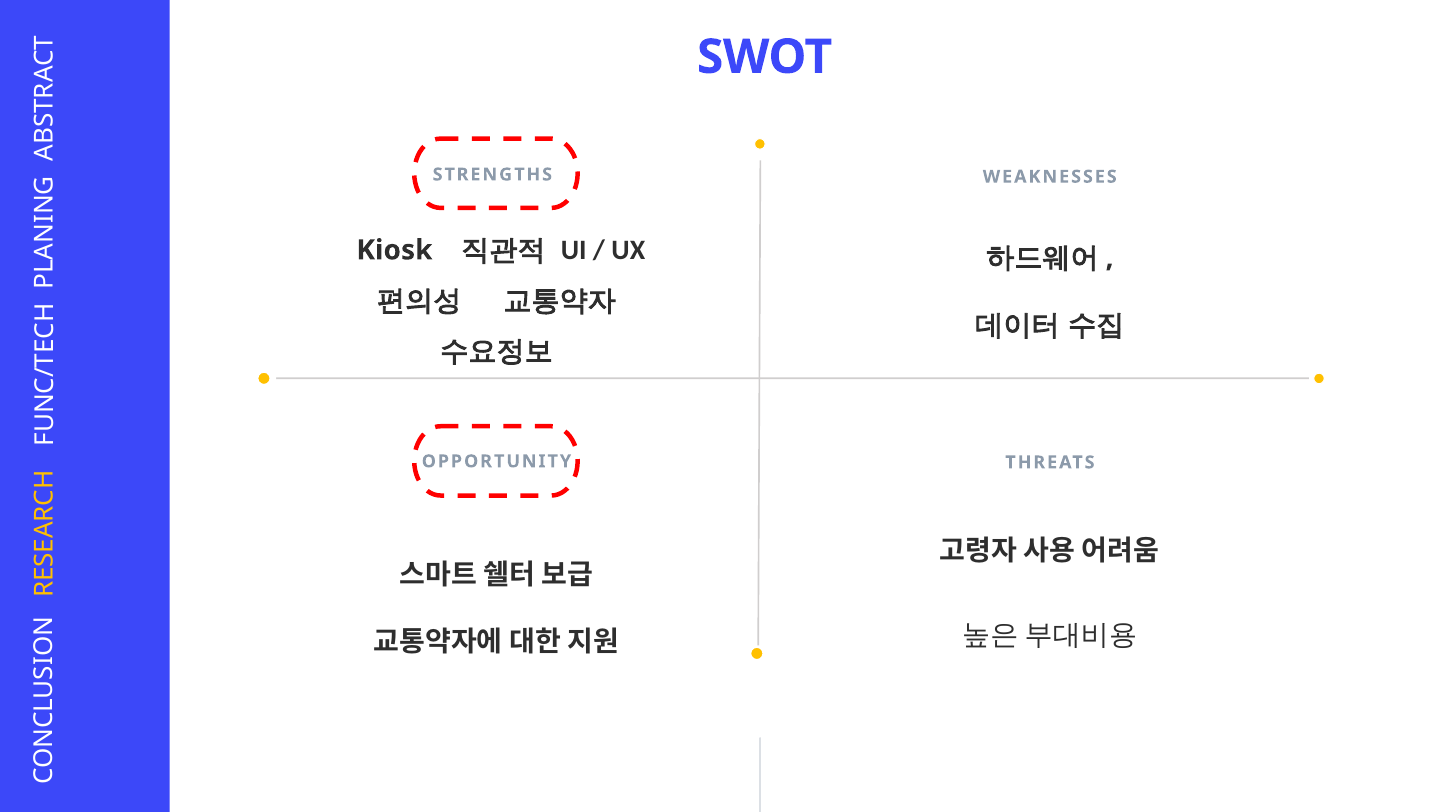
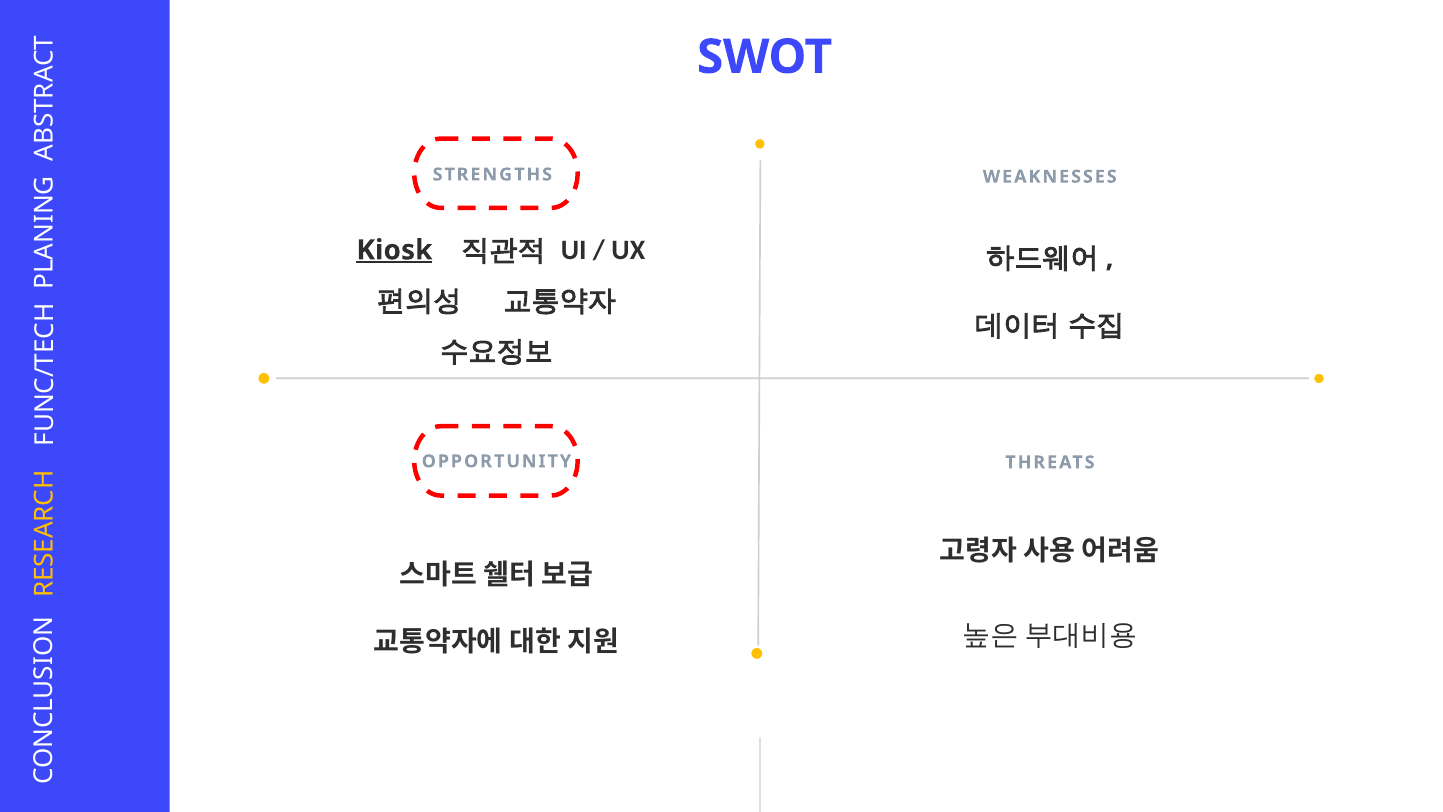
Kiosk underline: none -> present
